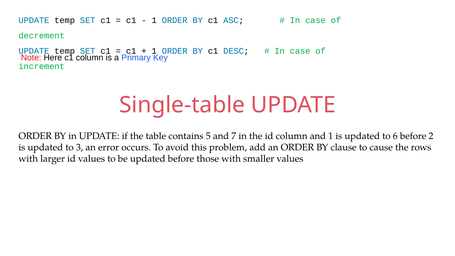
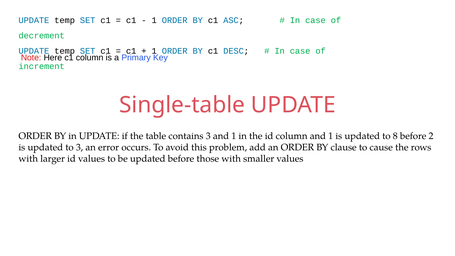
contains 5: 5 -> 3
7 at (234, 136): 7 -> 1
6: 6 -> 8
